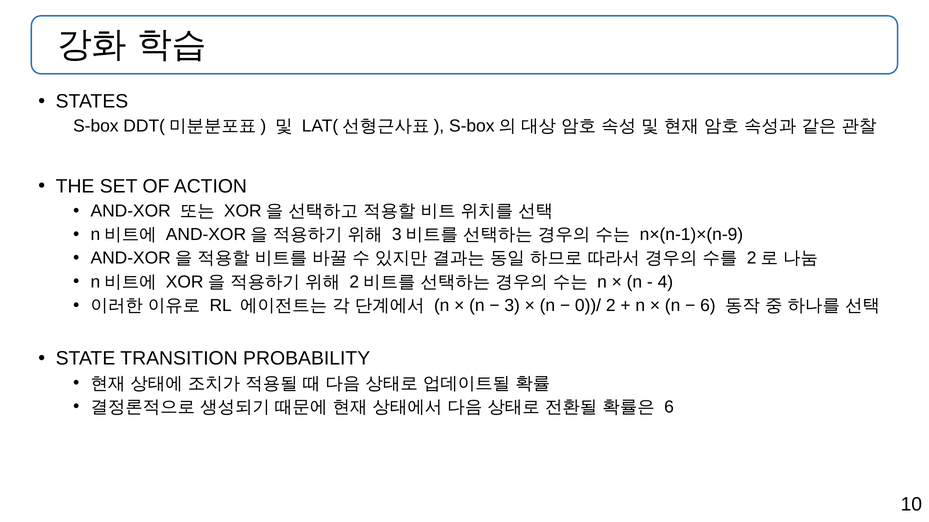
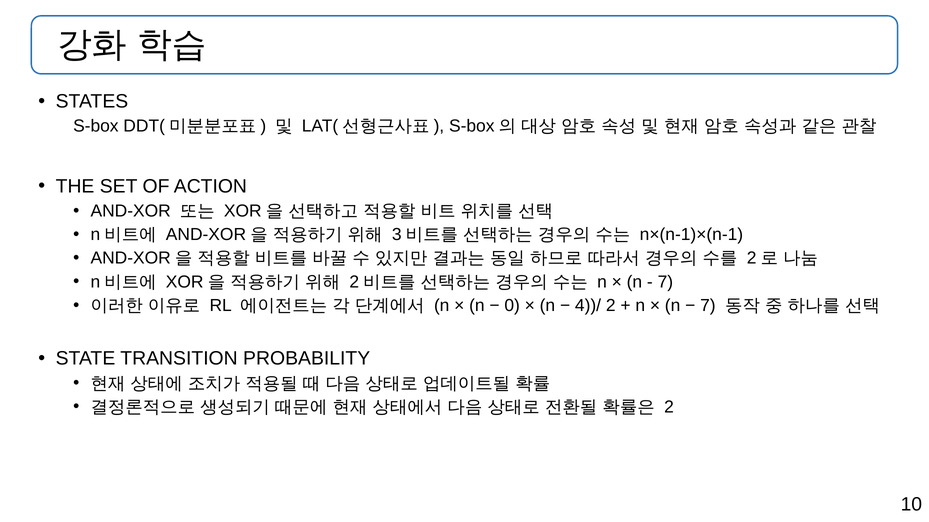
n×(n-1)×(n-9: n×(n-1)×(n-9 -> n×(n-1)×(n-1
4 at (665, 282): 4 -> 7
3: 3 -> 0
0))/: 0))/ -> 4))/
6 at (708, 306): 6 -> 7
6 at (669, 407): 6 -> 2
